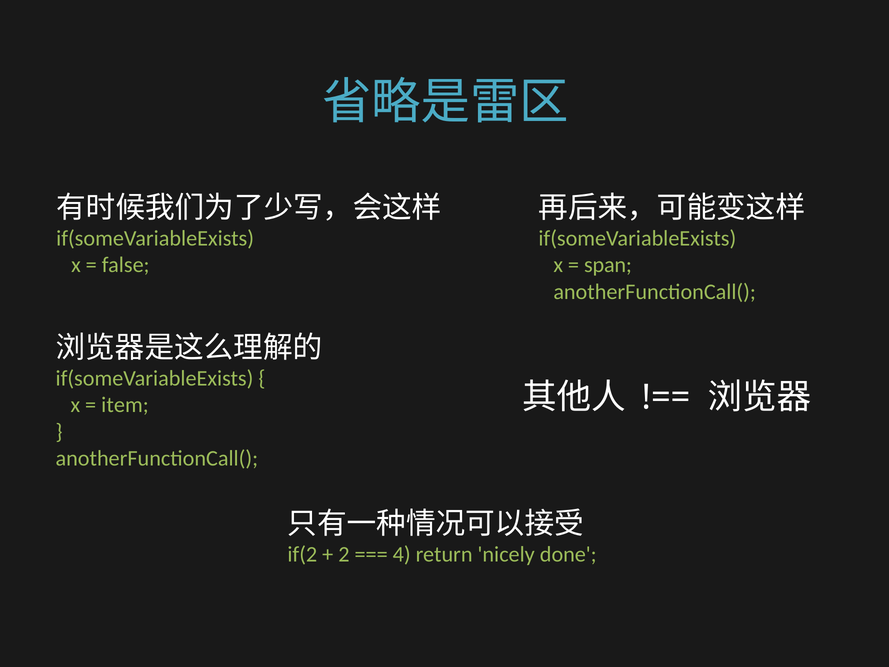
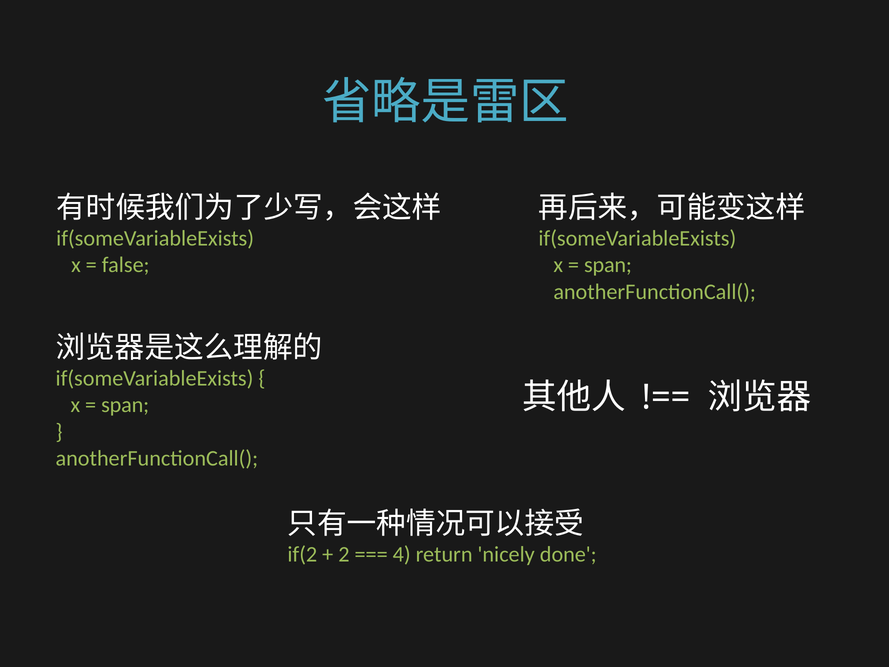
item at (125, 405): item -> span
